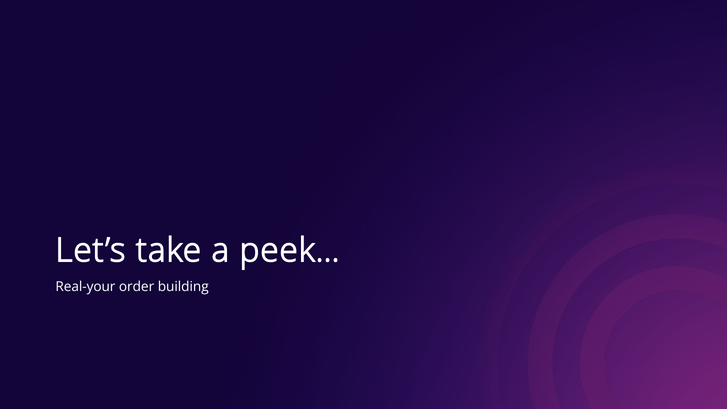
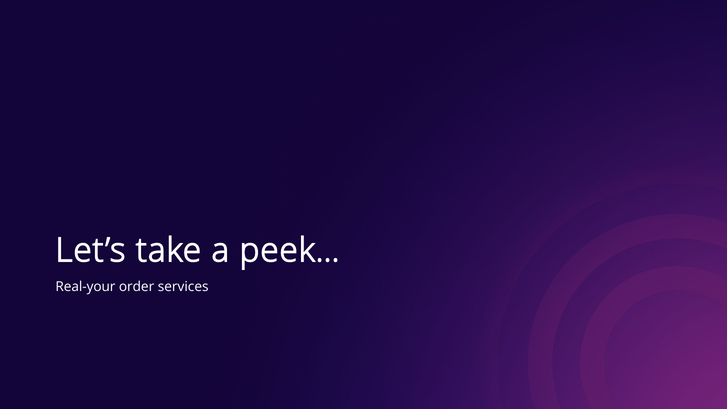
building: building -> services
